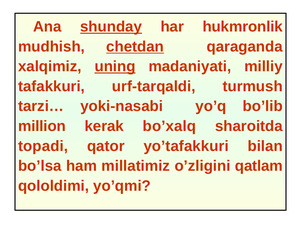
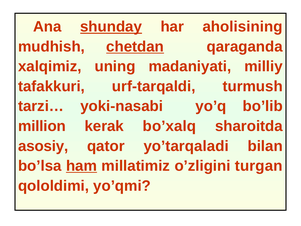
hukmronlik: hukmronlik -> aholisining
uning underline: present -> none
topadi: topadi -> asosiy
yo’tafakkuri: yo’tafakkuri -> yo’tarqaladi
ham underline: none -> present
qatlam: qatlam -> turgan
